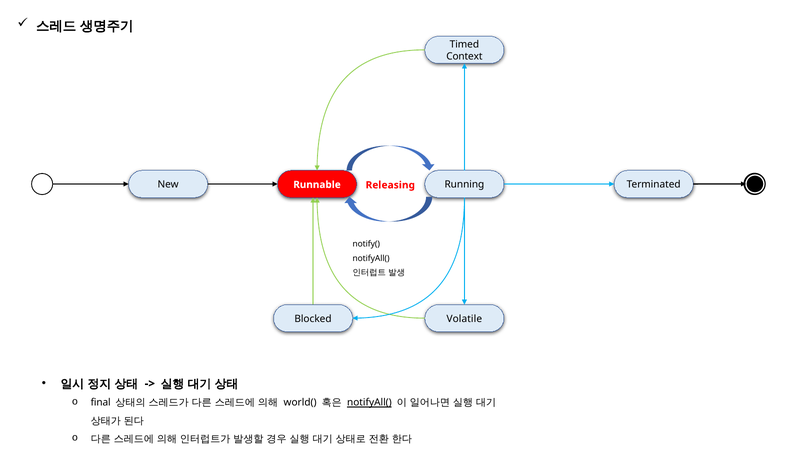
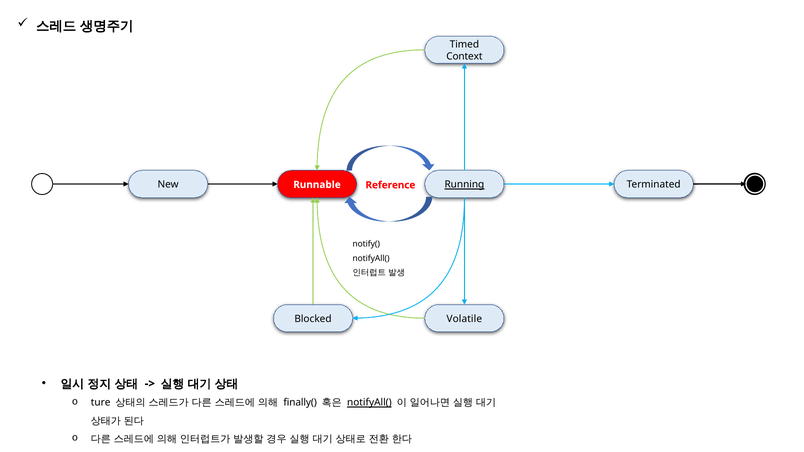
Running underline: none -> present
Releasing: Releasing -> Reference
final: final -> ture
world(: world( -> finally(
